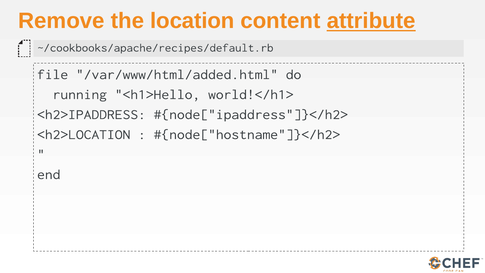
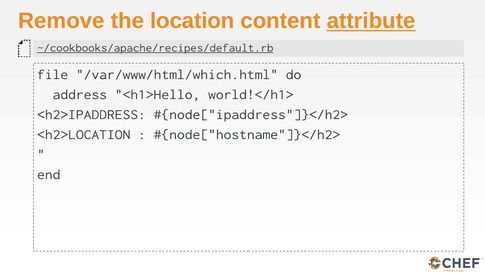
~/cookbooks/apache/recipes/default.rb underline: none -> present
/var/www/html/added.html: /var/www/html/added.html -> /var/www/html/which.html
running: running -> address
